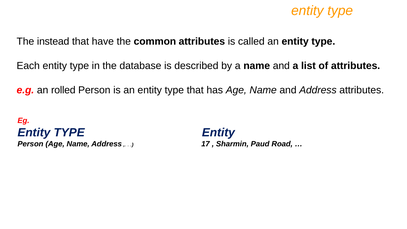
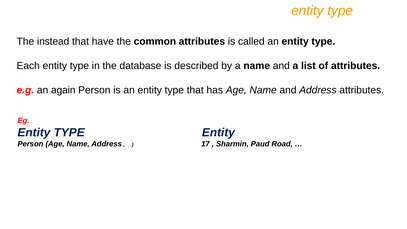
rolled: rolled -> again
